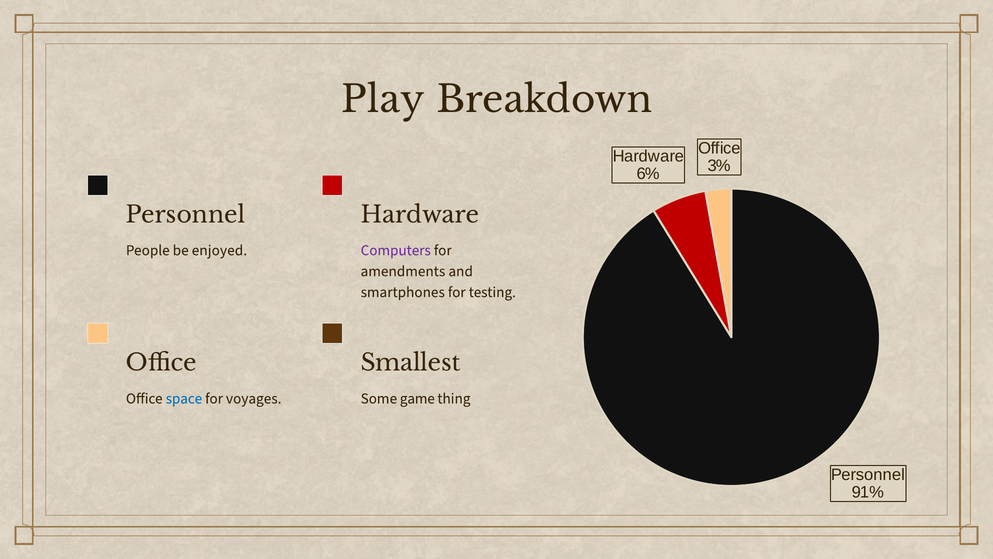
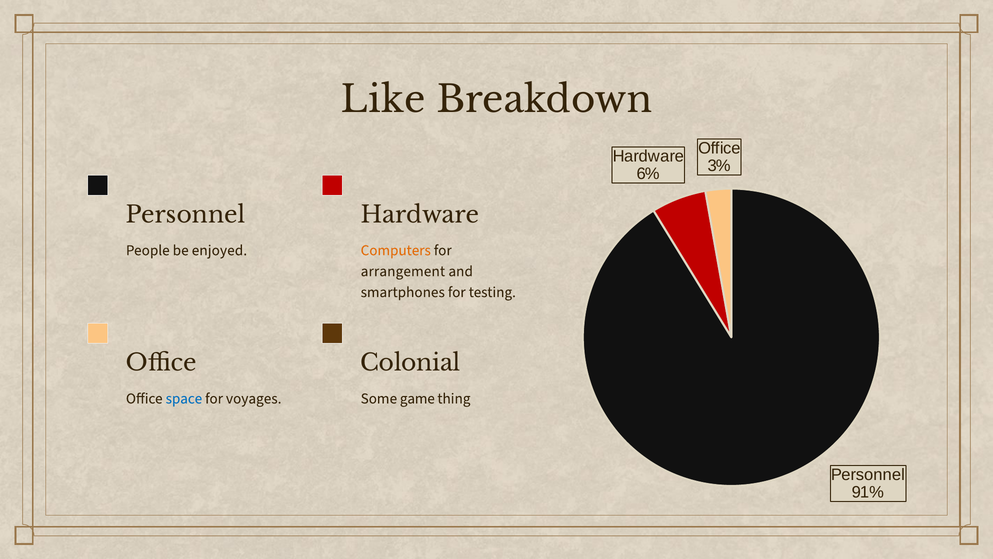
Play: Play -> Like
Computers colour: purple -> orange
amendments: amendments -> arrangement
Smallest: Smallest -> Colonial
